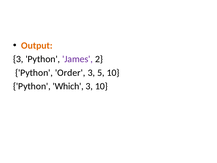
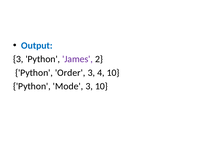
Output colour: orange -> blue
5: 5 -> 4
Which: Which -> Mode
